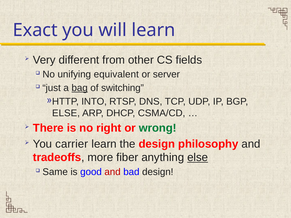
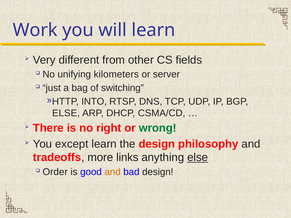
Exact: Exact -> Work
equivalent: equivalent -> kilometers
bag underline: present -> none
carrier: carrier -> except
fiber: fiber -> links
Same: Same -> Order
and at (113, 172) colour: red -> orange
